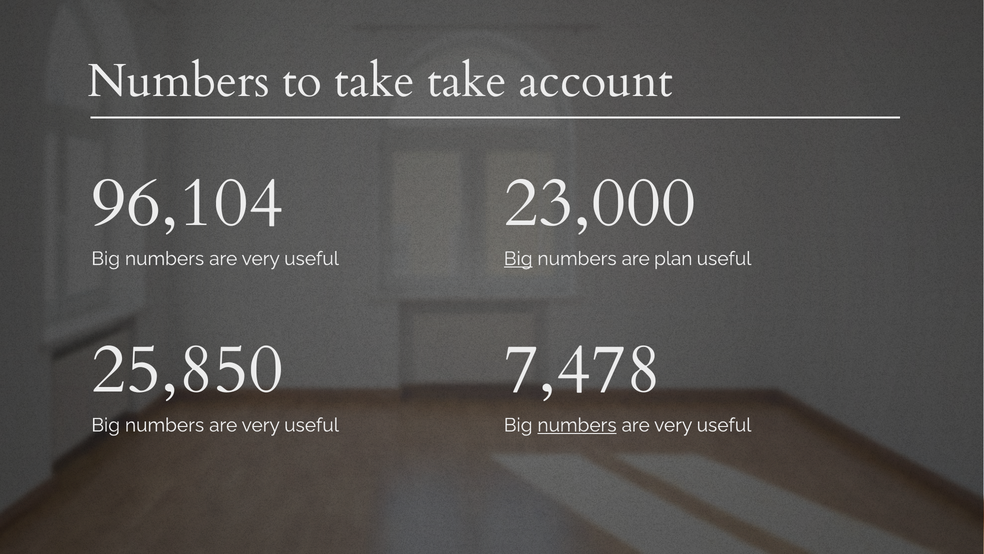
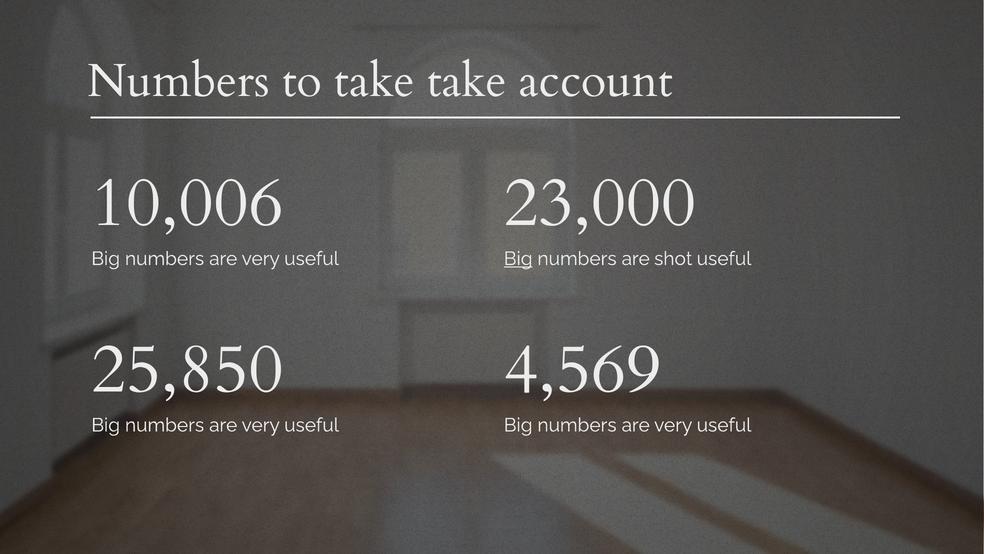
96,104: 96,104 -> 10,006
plan: plan -> shot
7,478: 7,478 -> 4,569
numbers at (577, 425) underline: present -> none
